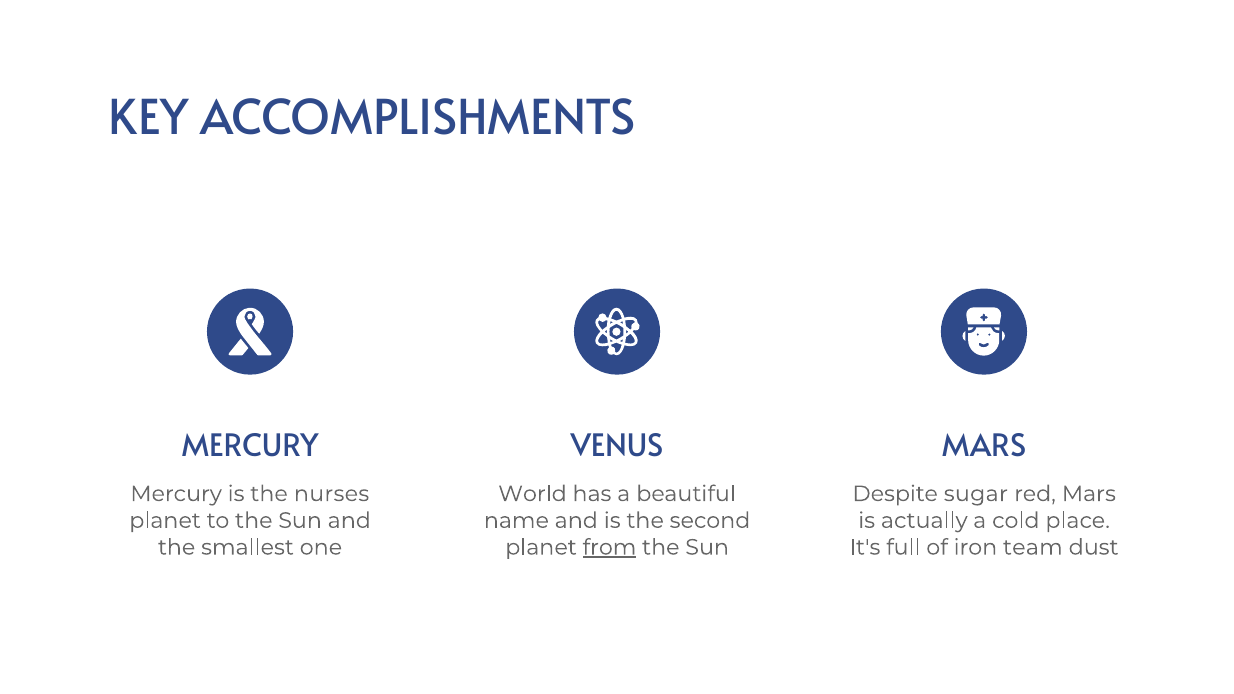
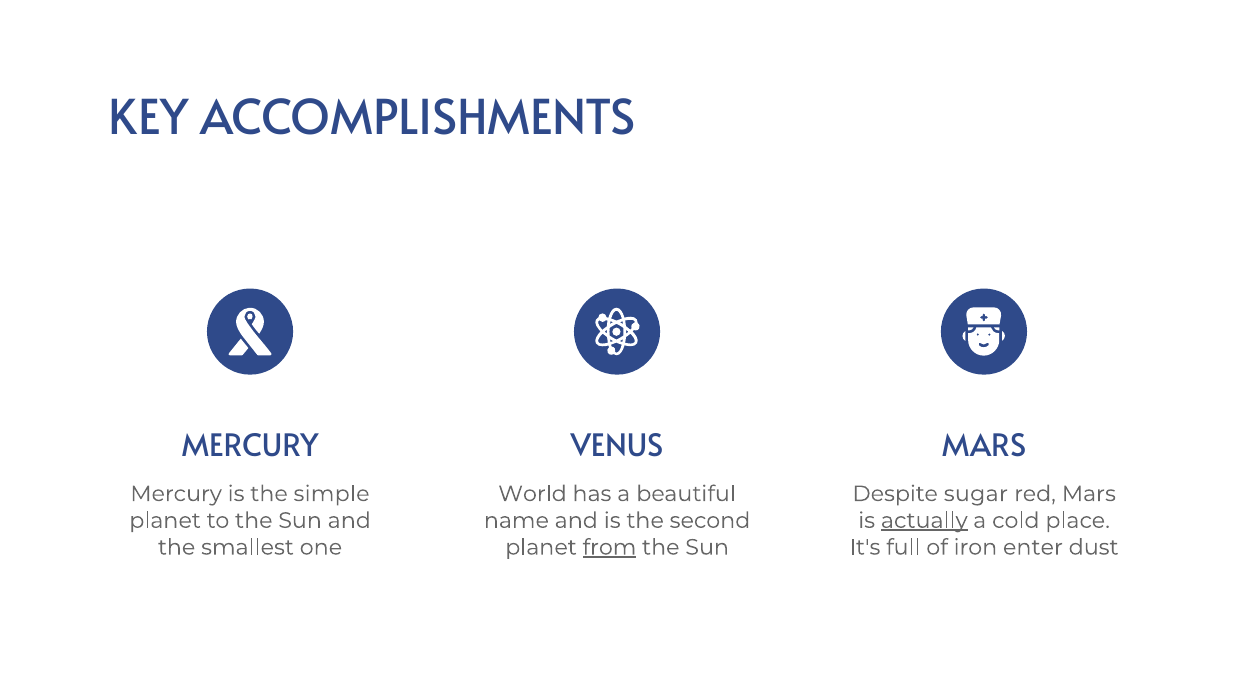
nurses: nurses -> simple
actually underline: none -> present
team: team -> enter
